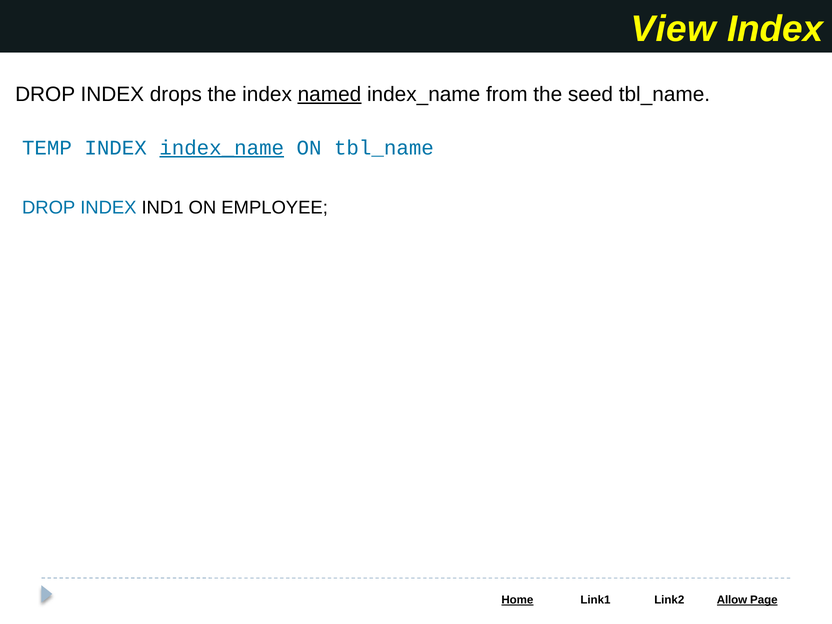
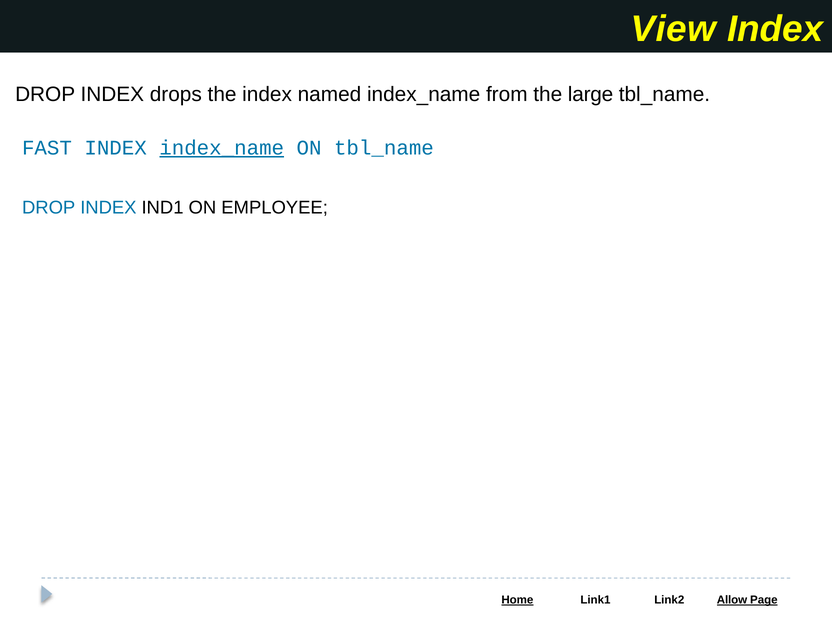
named underline: present -> none
seed: seed -> large
TEMP: TEMP -> FAST
